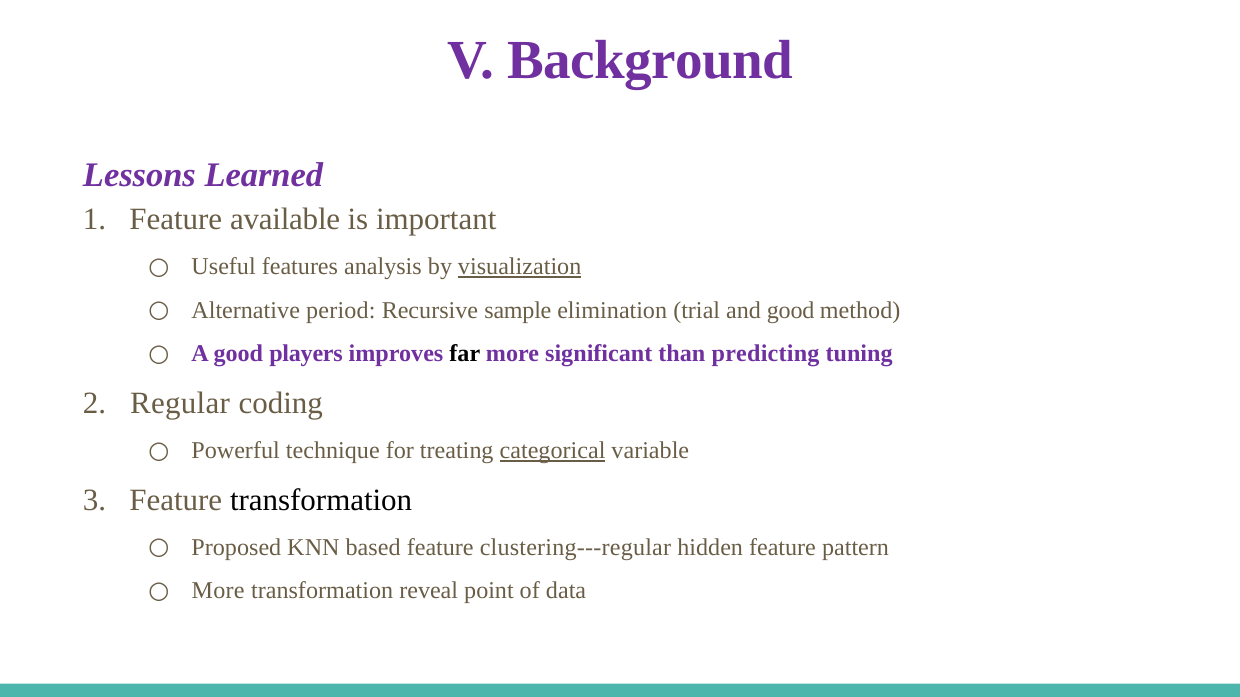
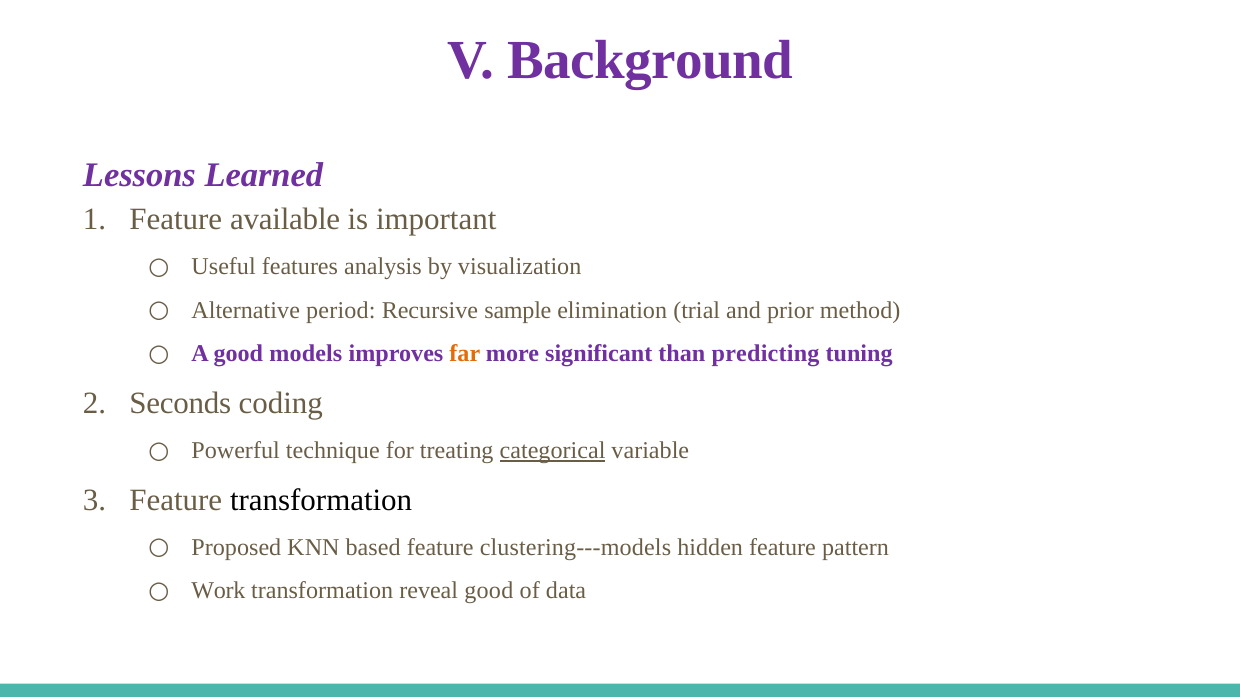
visualization underline: present -> none
and good: good -> prior
players: players -> models
far colour: black -> orange
Regular: Regular -> Seconds
clustering---regular: clustering---regular -> clustering---models
More at (218, 591): More -> Work
reveal point: point -> good
